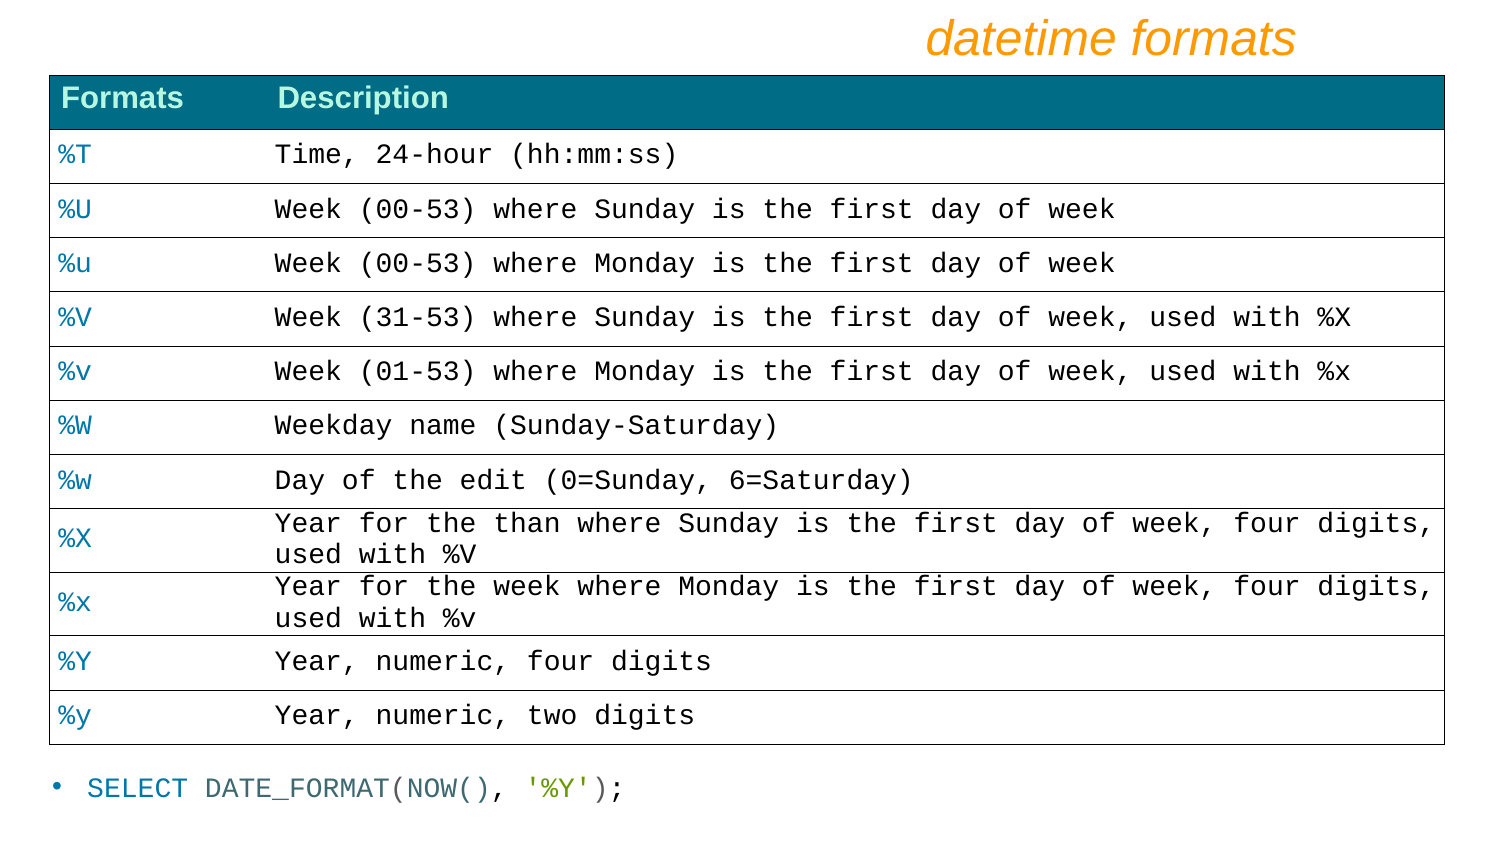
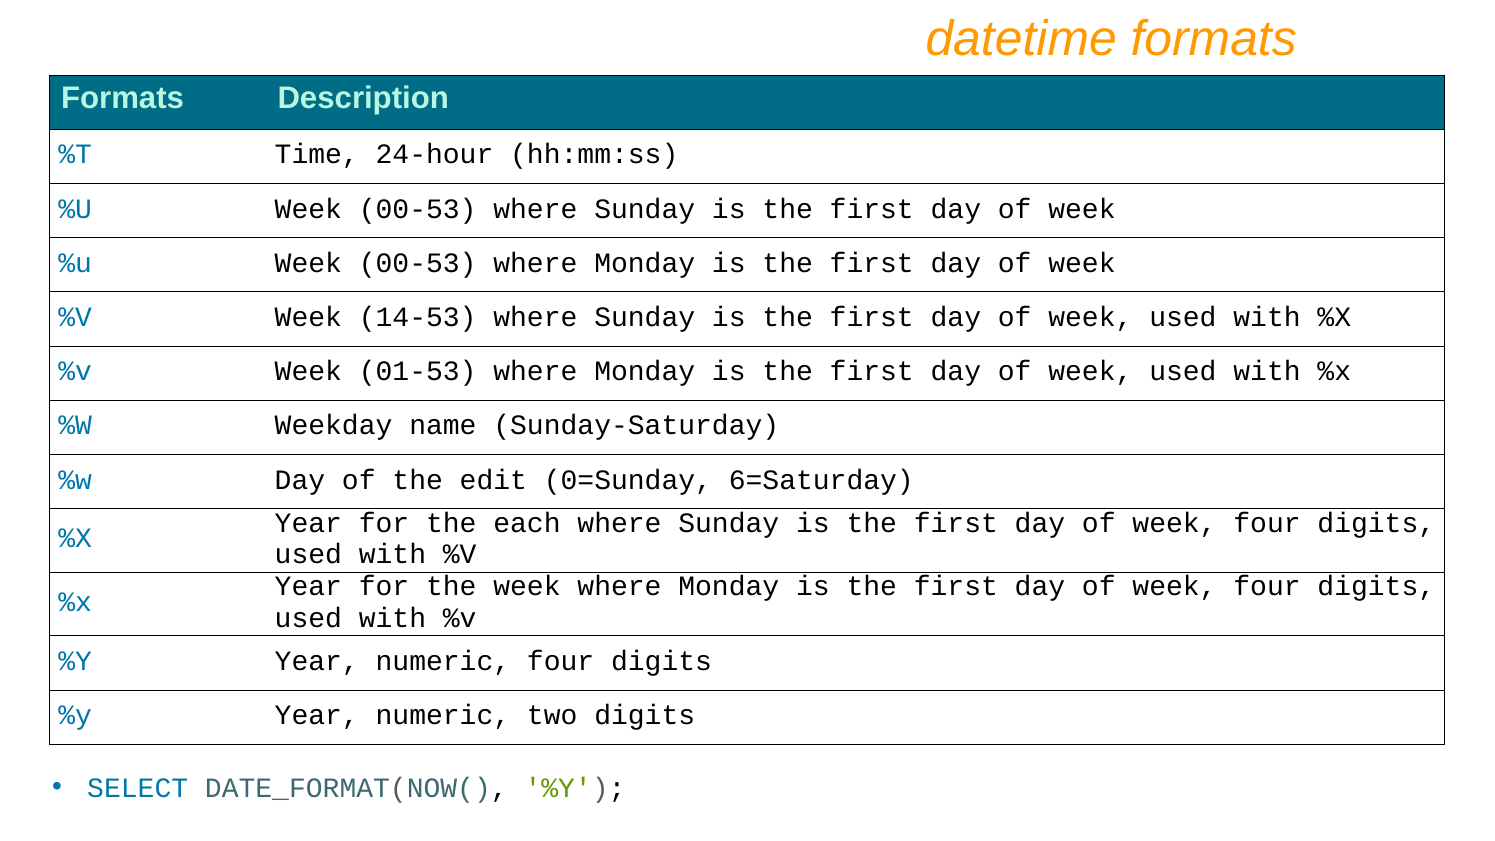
31-53: 31-53 -> 14-53
than: than -> each
